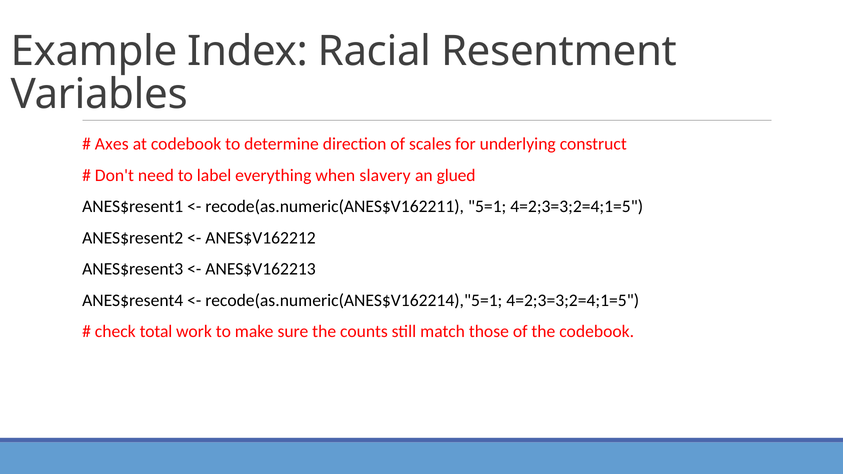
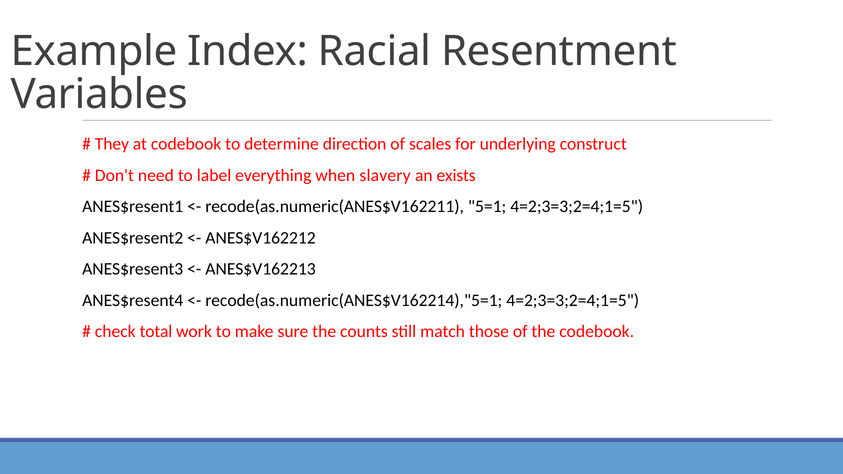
Axes: Axes -> They
glued: glued -> exists
